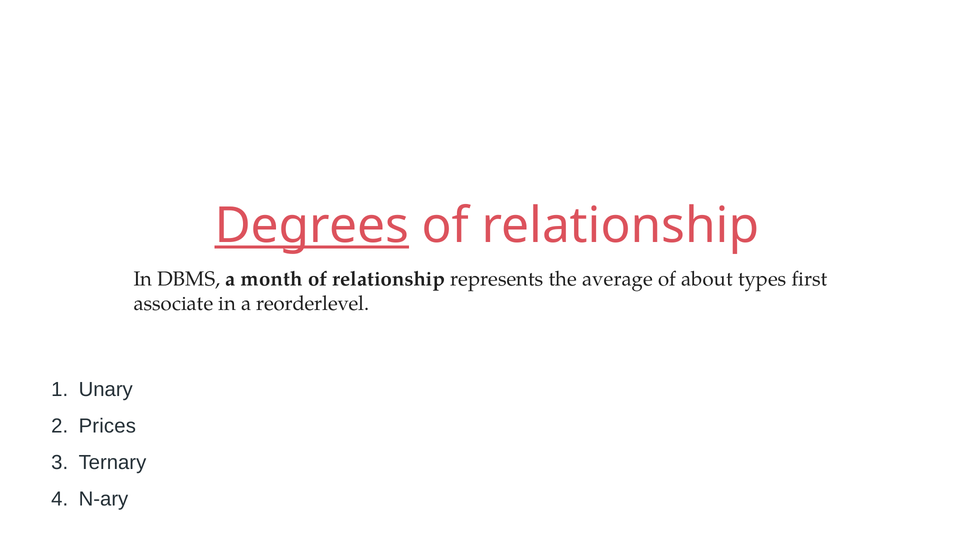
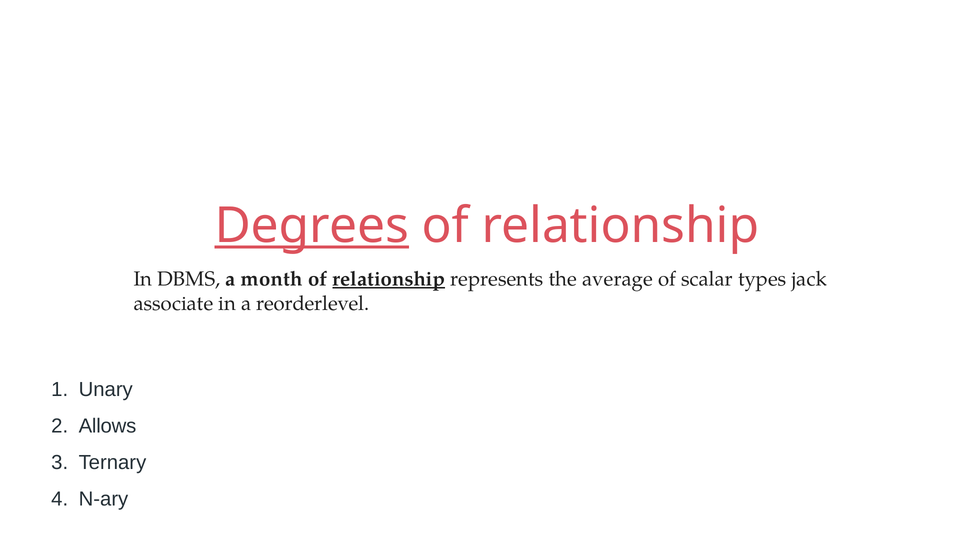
relationship at (389, 279) underline: none -> present
about: about -> scalar
first: first -> jack
Prices: Prices -> Allows
